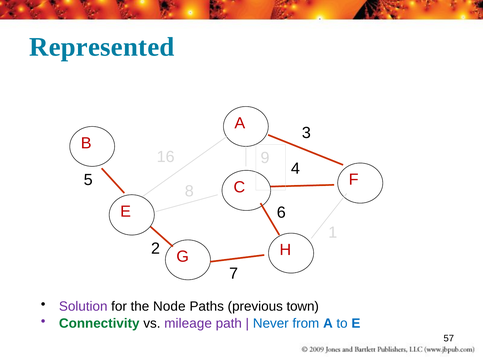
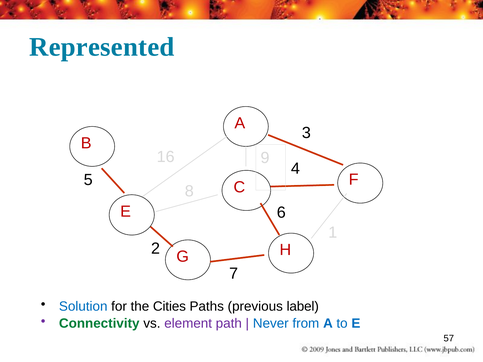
Solution colour: purple -> blue
Node: Node -> Cities
town: town -> label
mileage: mileage -> element
